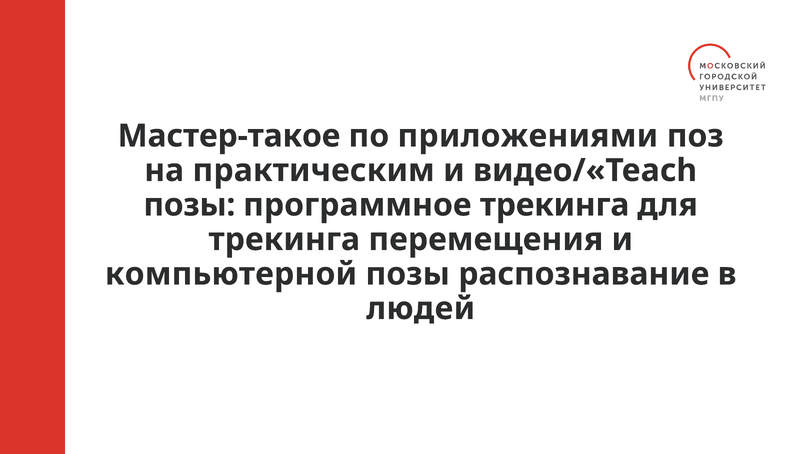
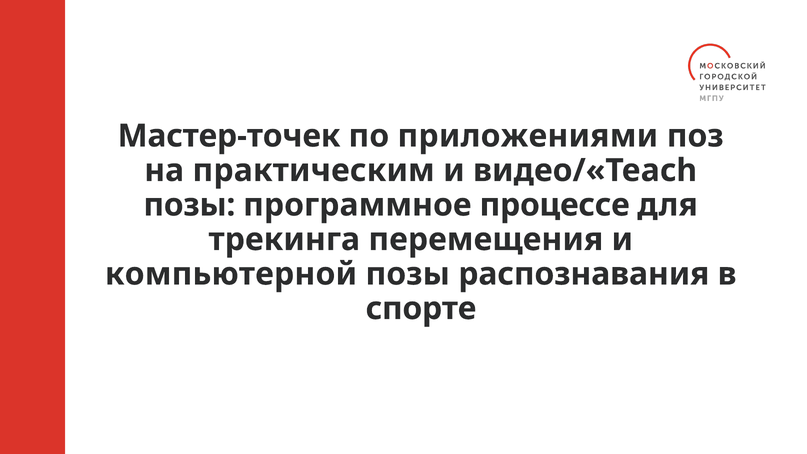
Мастер-такое: Мастер-такое -> Мастер-точек
программное трекинга: трекинга -> процессе
распознавание: распознавание -> распознавания
людей: людей -> спорте
